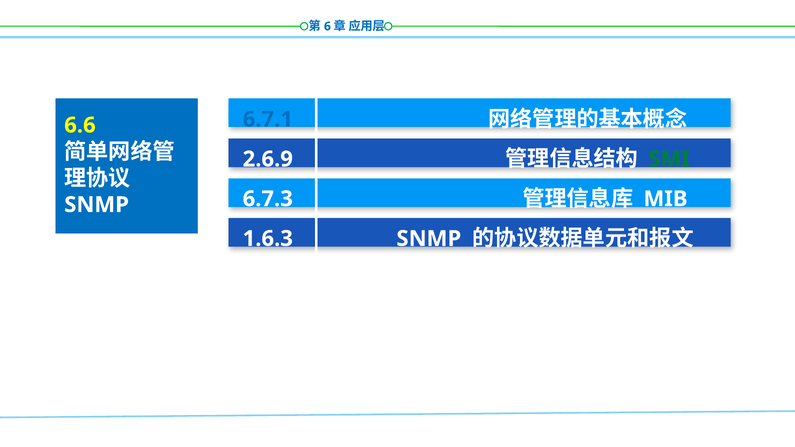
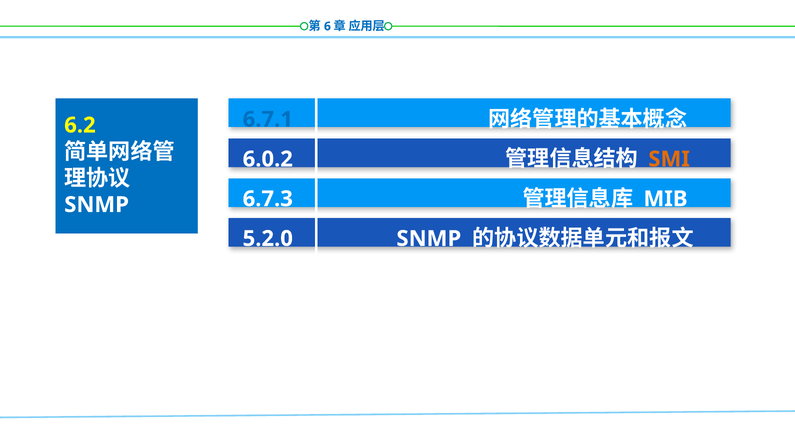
6.6: 6.6 -> 6.2
2.6.9: 2.6.9 -> 6.0.2
SMI colour: green -> orange
1.6.3: 1.6.3 -> 5.2.0
